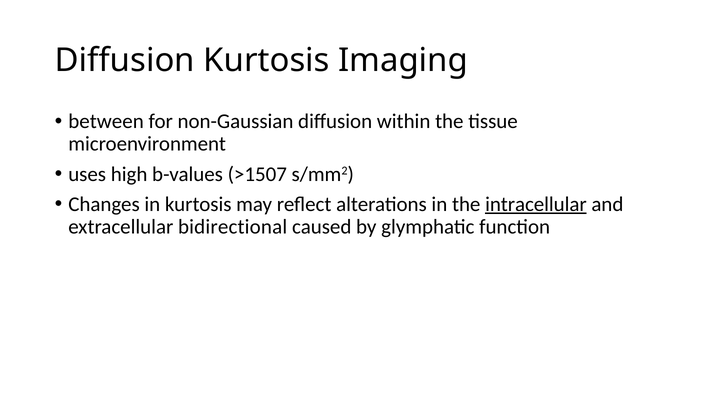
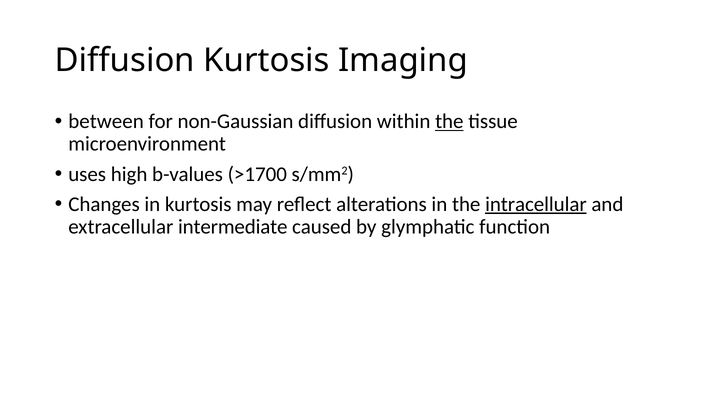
the at (449, 122) underline: none -> present
>1507: >1507 -> >1700
bidirectional: bidirectional -> intermediate
